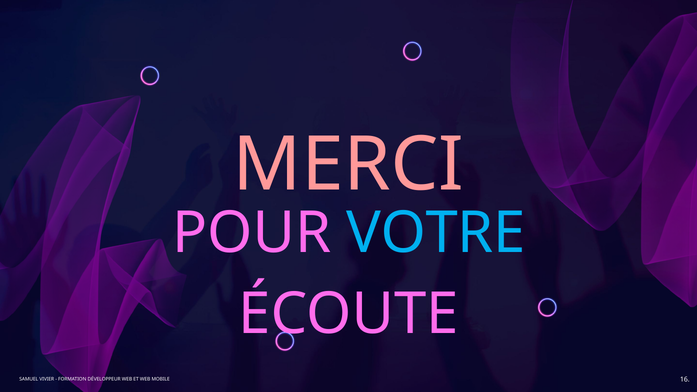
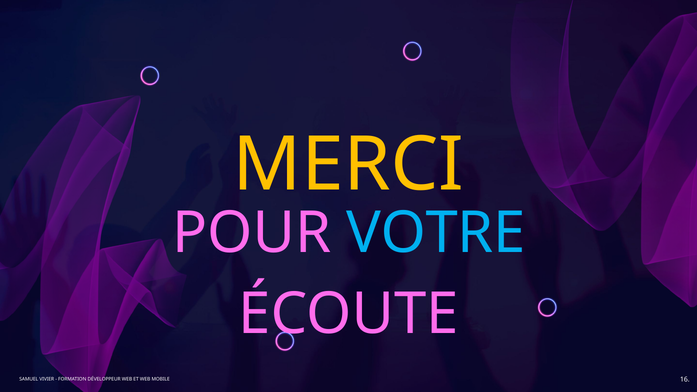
MERCI colour: pink -> yellow
